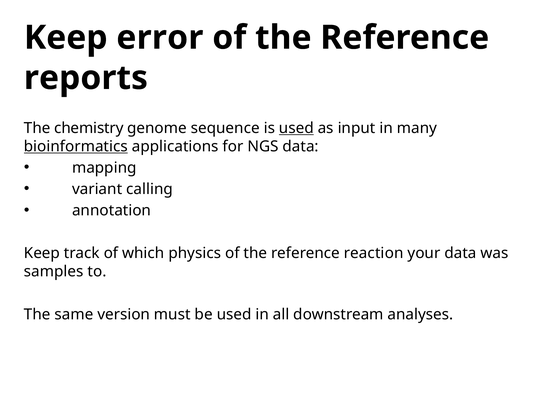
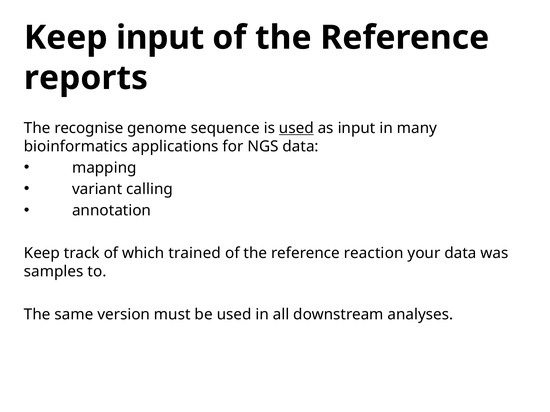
Keep error: error -> input
chemistry: chemistry -> recognise
bioinformatics underline: present -> none
physics: physics -> trained
